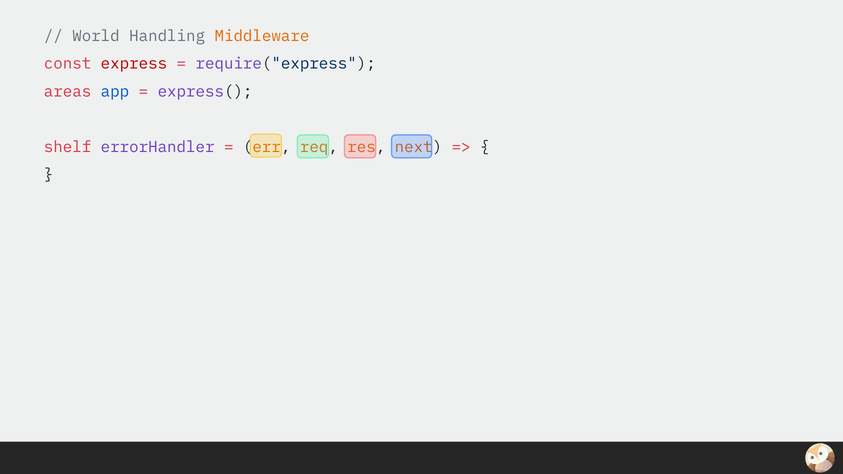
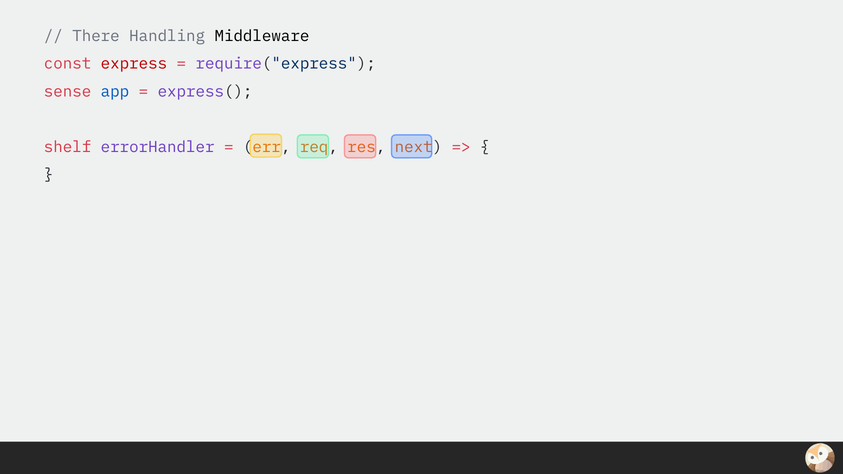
World: World -> There
Middleware colour: orange -> black
areas: areas -> sense
